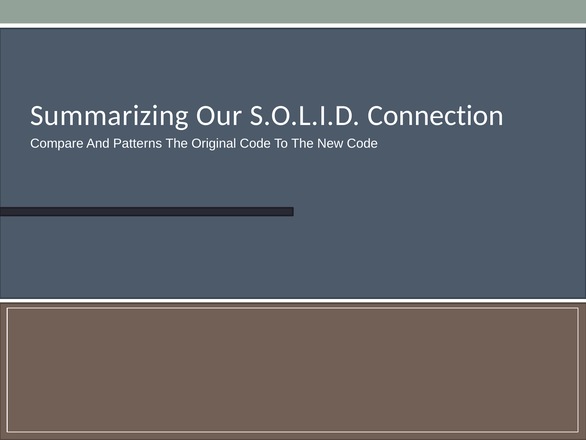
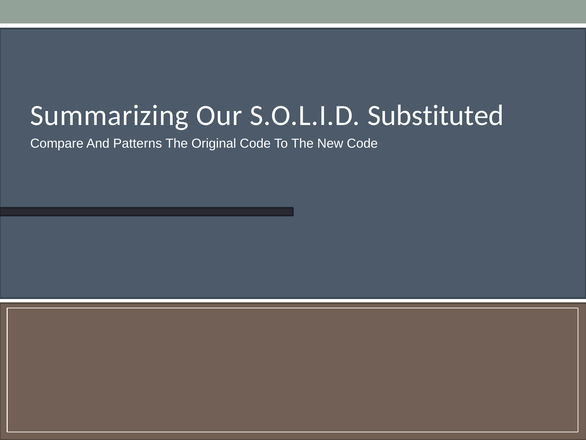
Connection: Connection -> Substituted
